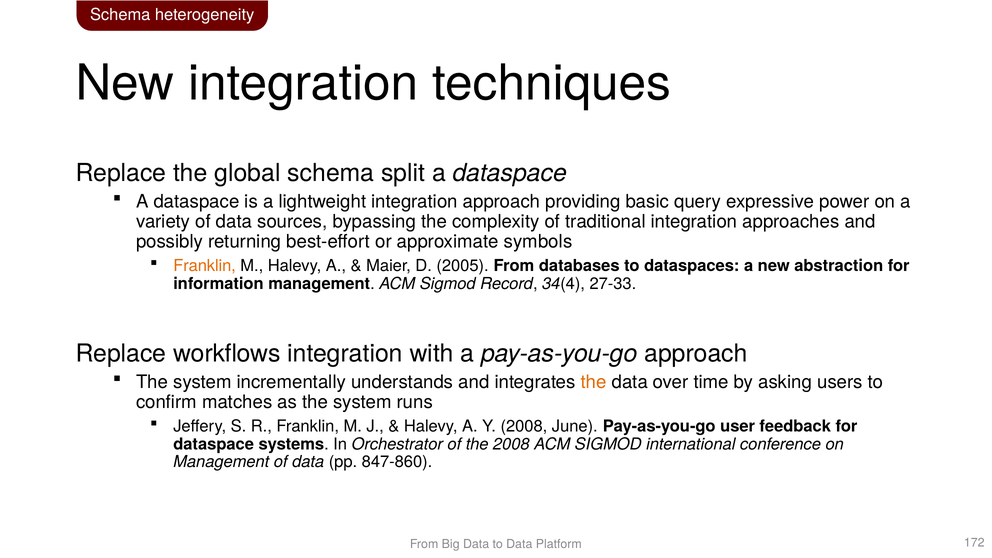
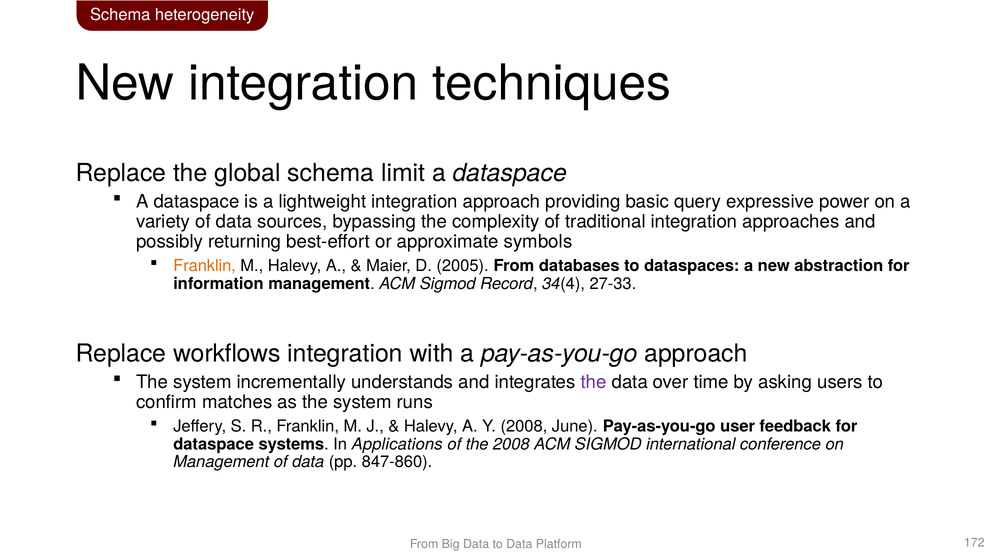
split: split -> limit
the at (594, 382) colour: orange -> purple
Orchestrator: Orchestrator -> Applications
